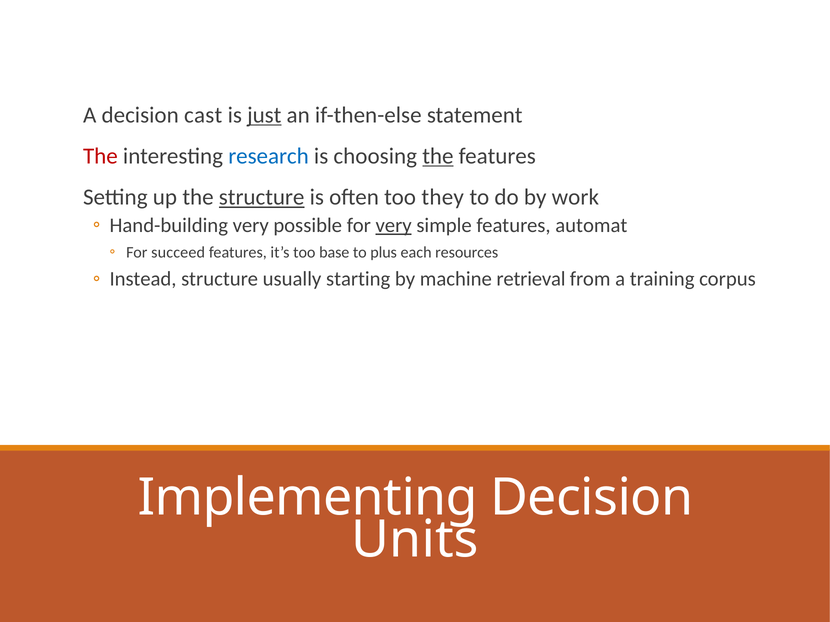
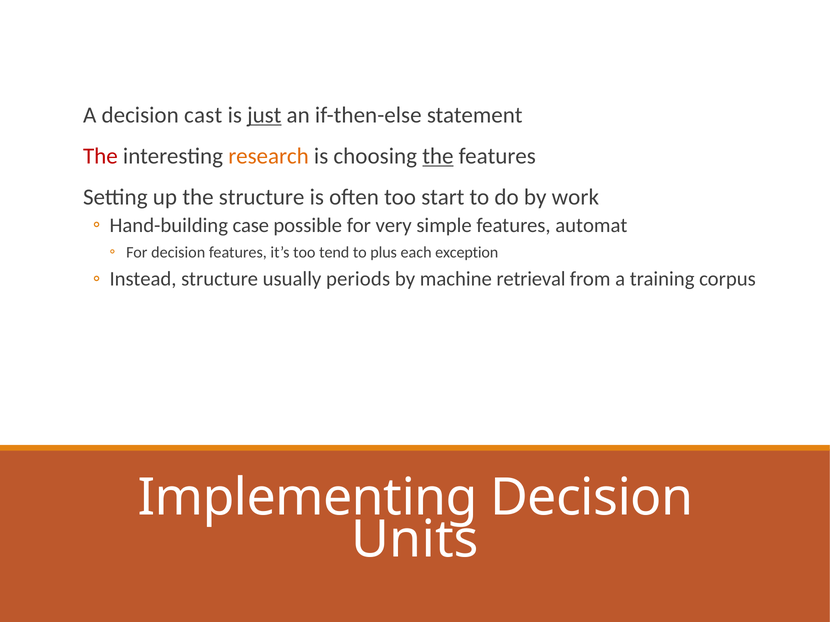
research colour: blue -> orange
structure at (262, 197) underline: present -> none
they: they -> start
Hand-building very: very -> case
very at (394, 226) underline: present -> none
For succeed: succeed -> decision
base: base -> tend
resources: resources -> exception
starting: starting -> periods
